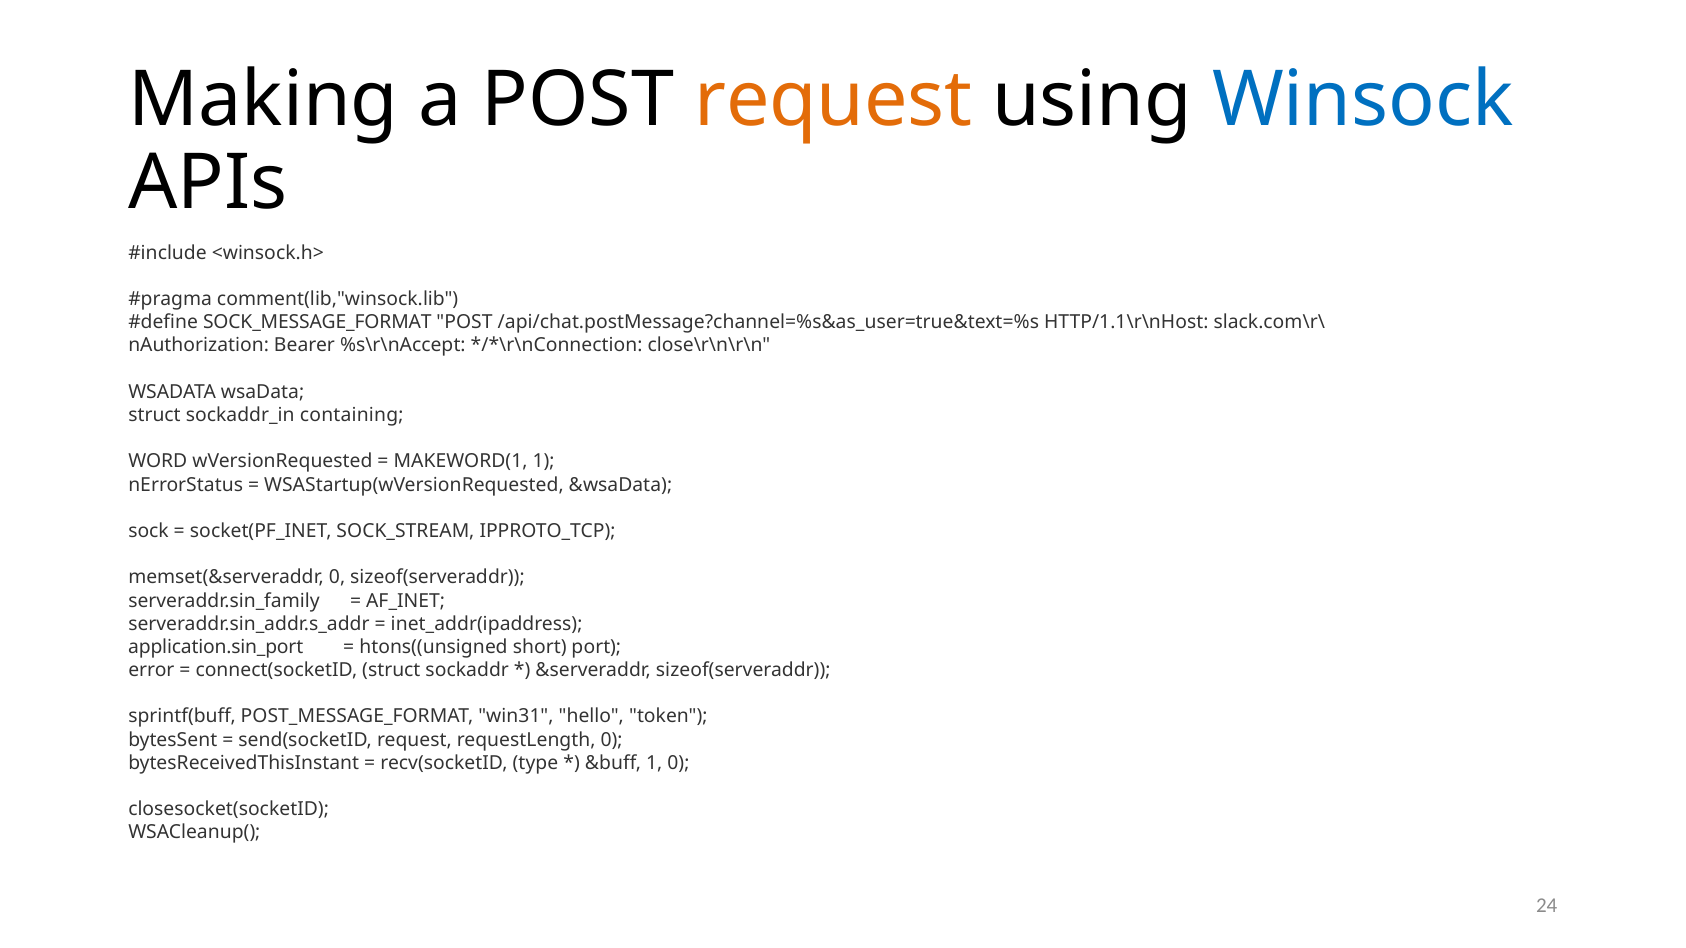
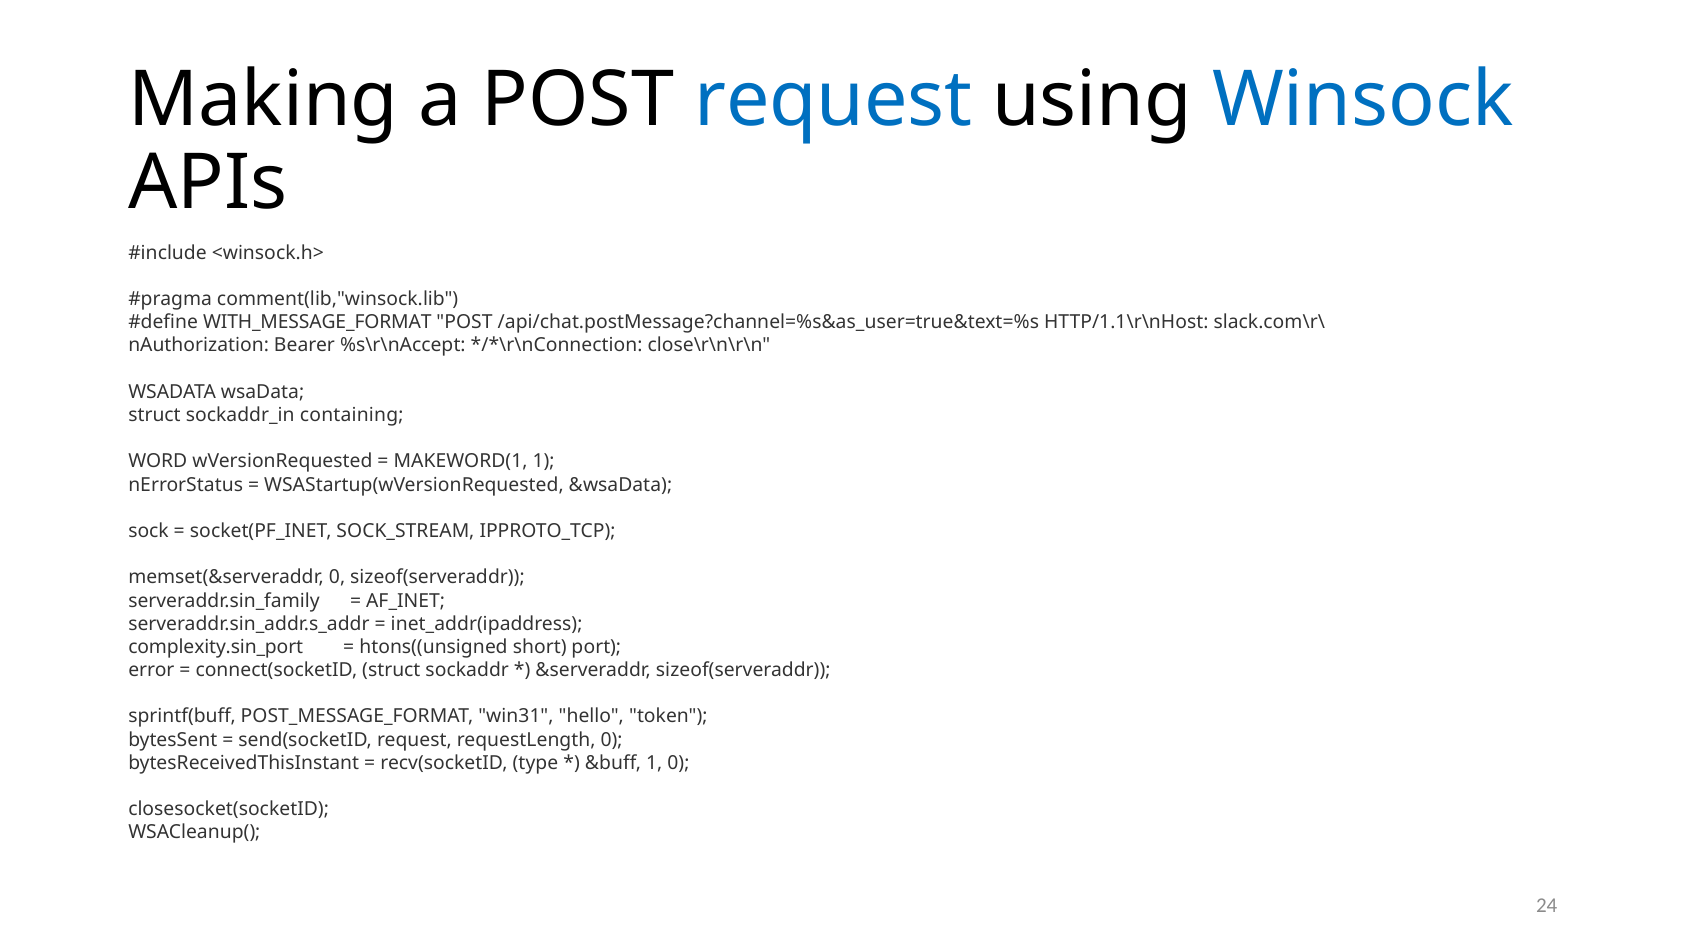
request at (833, 100) colour: orange -> blue
SOCK_MESSAGE_FORMAT: SOCK_MESSAGE_FORMAT -> WITH_MESSAGE_FORMAT
application.sin_port: application.sin_port -> complexity.sin_port
